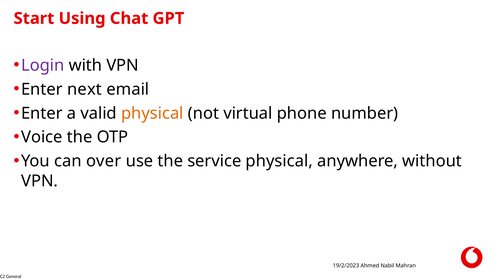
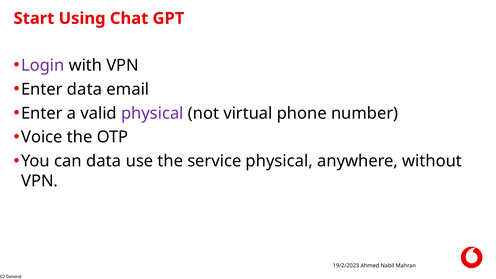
Enter next: next -> data
physical at (152, 113) colour: orange -> purple
can over: over -> data
